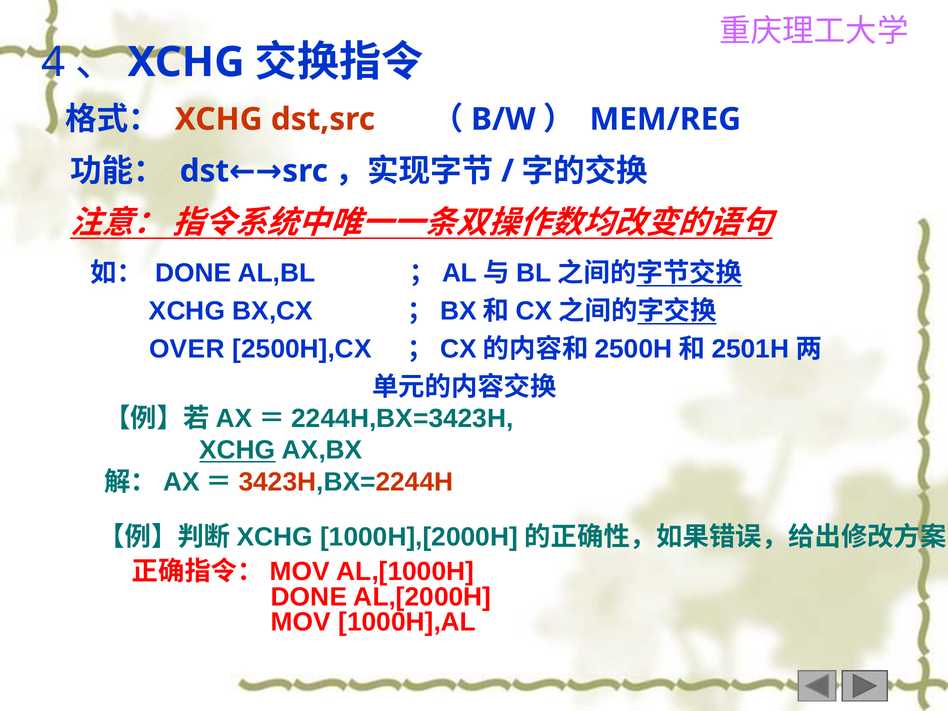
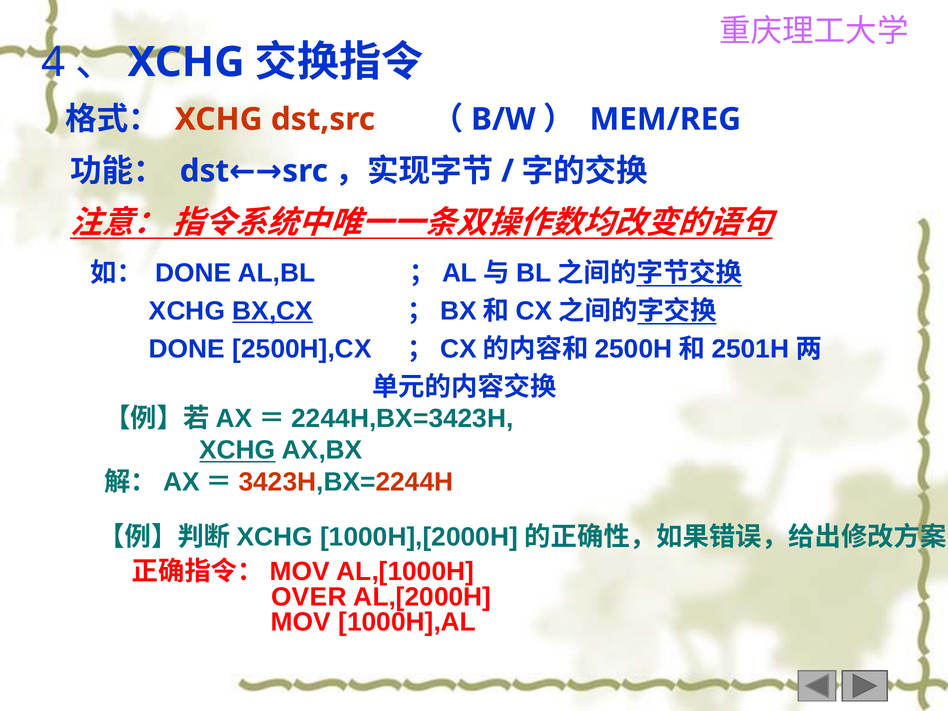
BX,CX underline: none -> present
OVER at (187, 349): OVER -> DONE
DONE at (309, 597): DONE -> OVER
